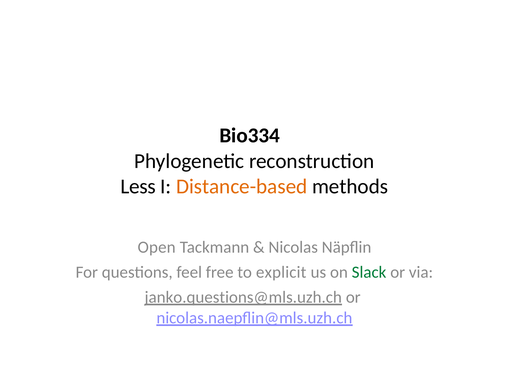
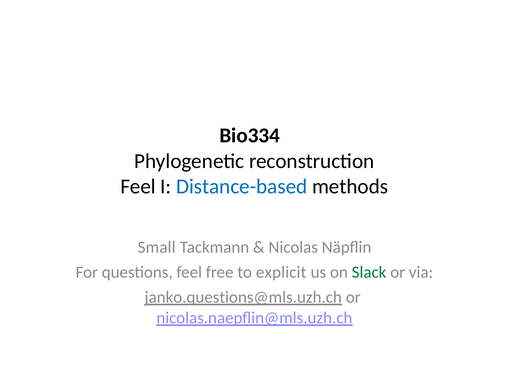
Less at (138, 186): Less -> Feel
Distance-based colour: orange -> blue
Open: Open -> Small
